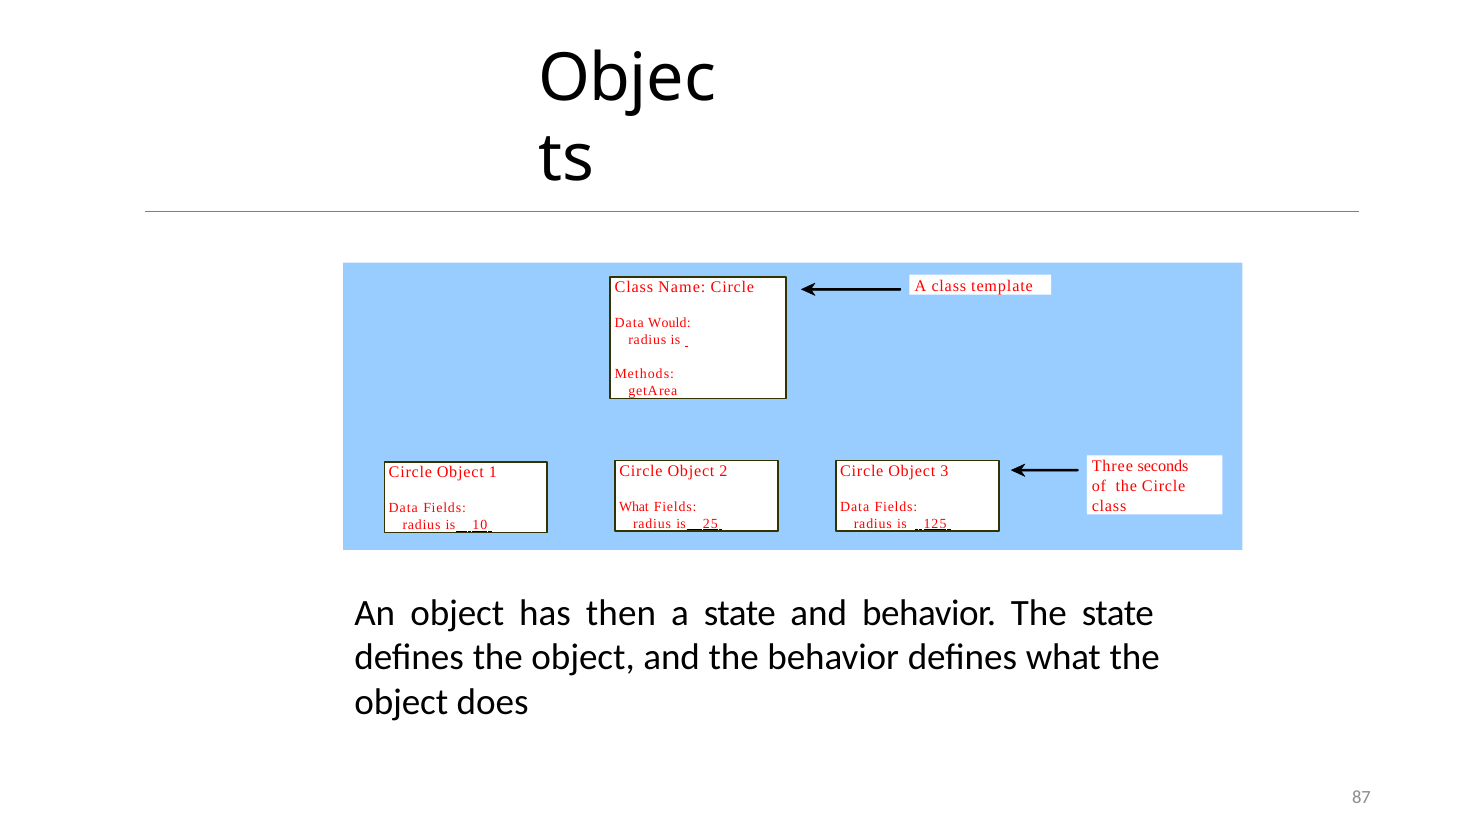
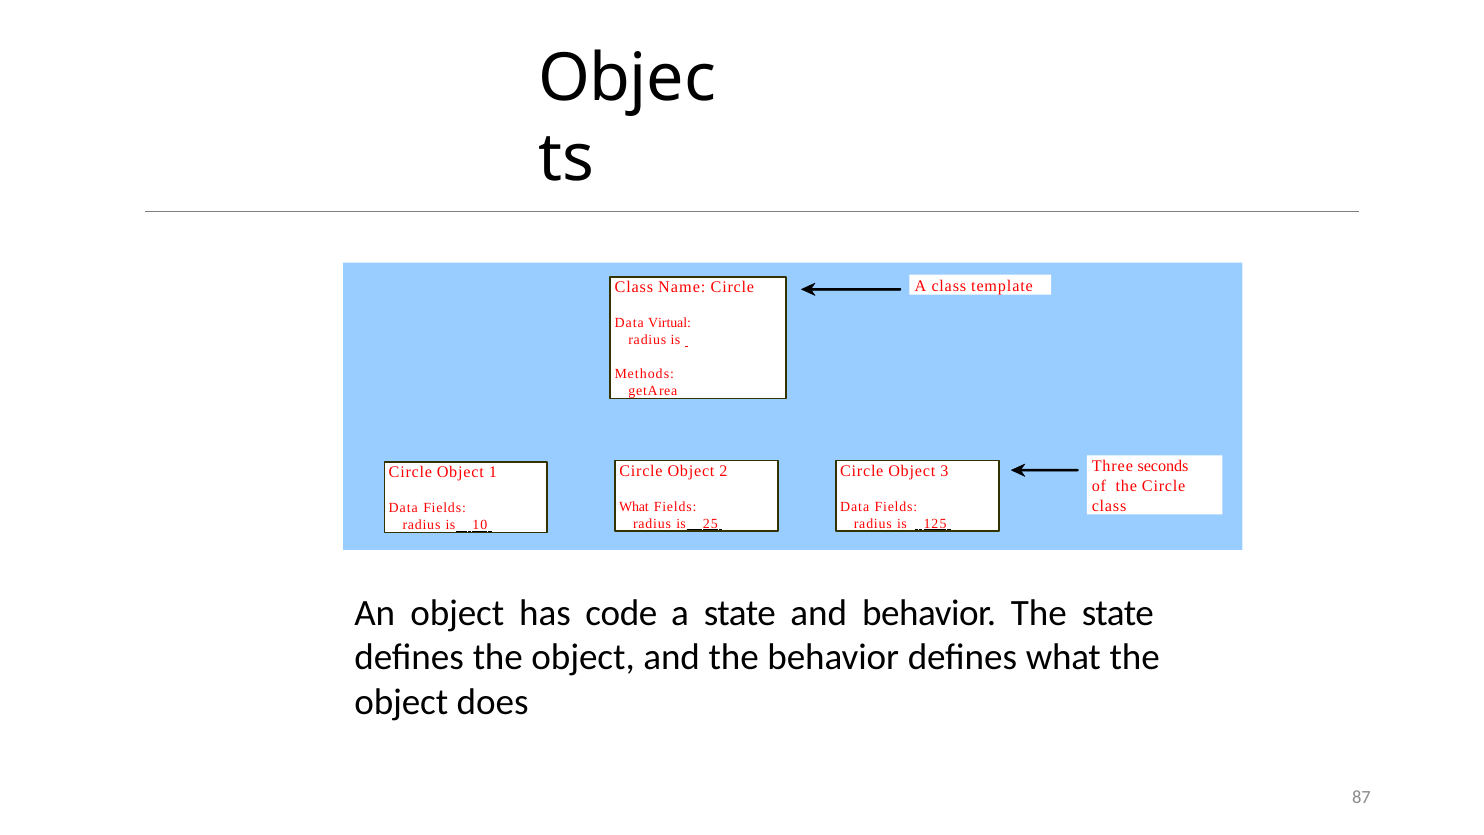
Would: Would -> Virtual
then: then -> code
